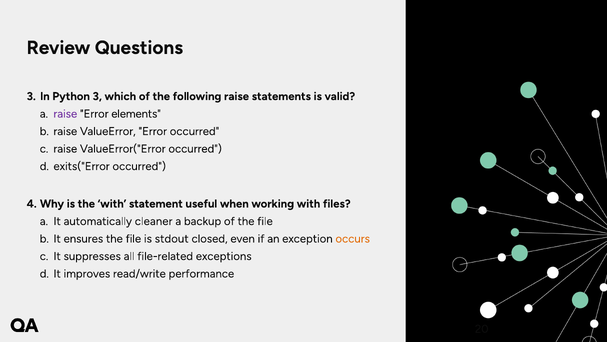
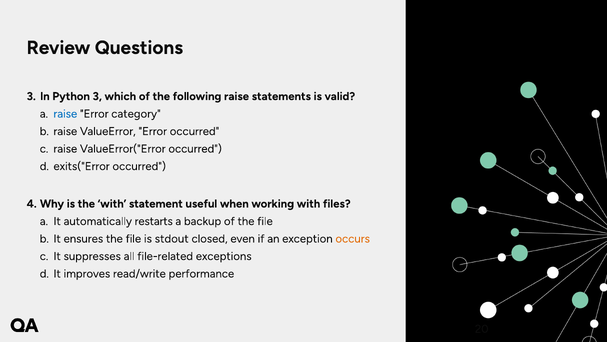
raise at (65, 114) colour: purple -> blue
elements: elements -> category
cleaner: cleaner -> restarts
